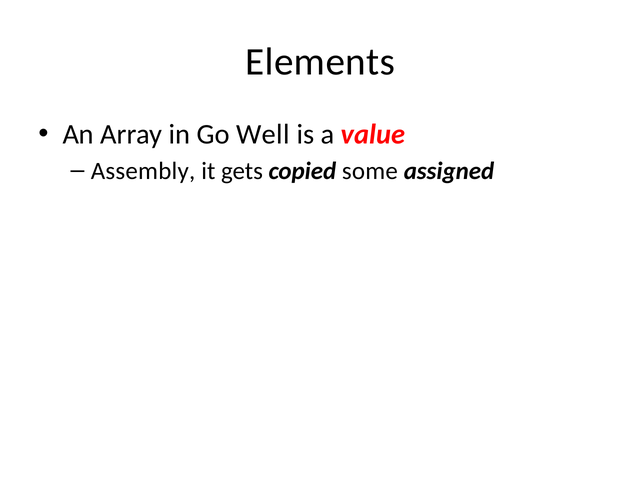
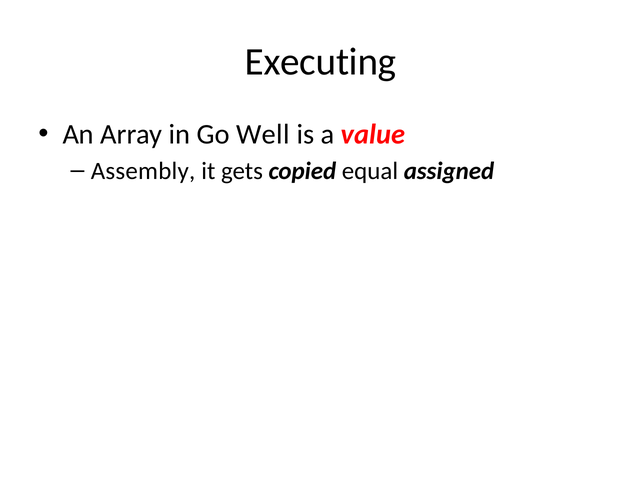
Elements: Elements -> Executing
some: some -> equal
